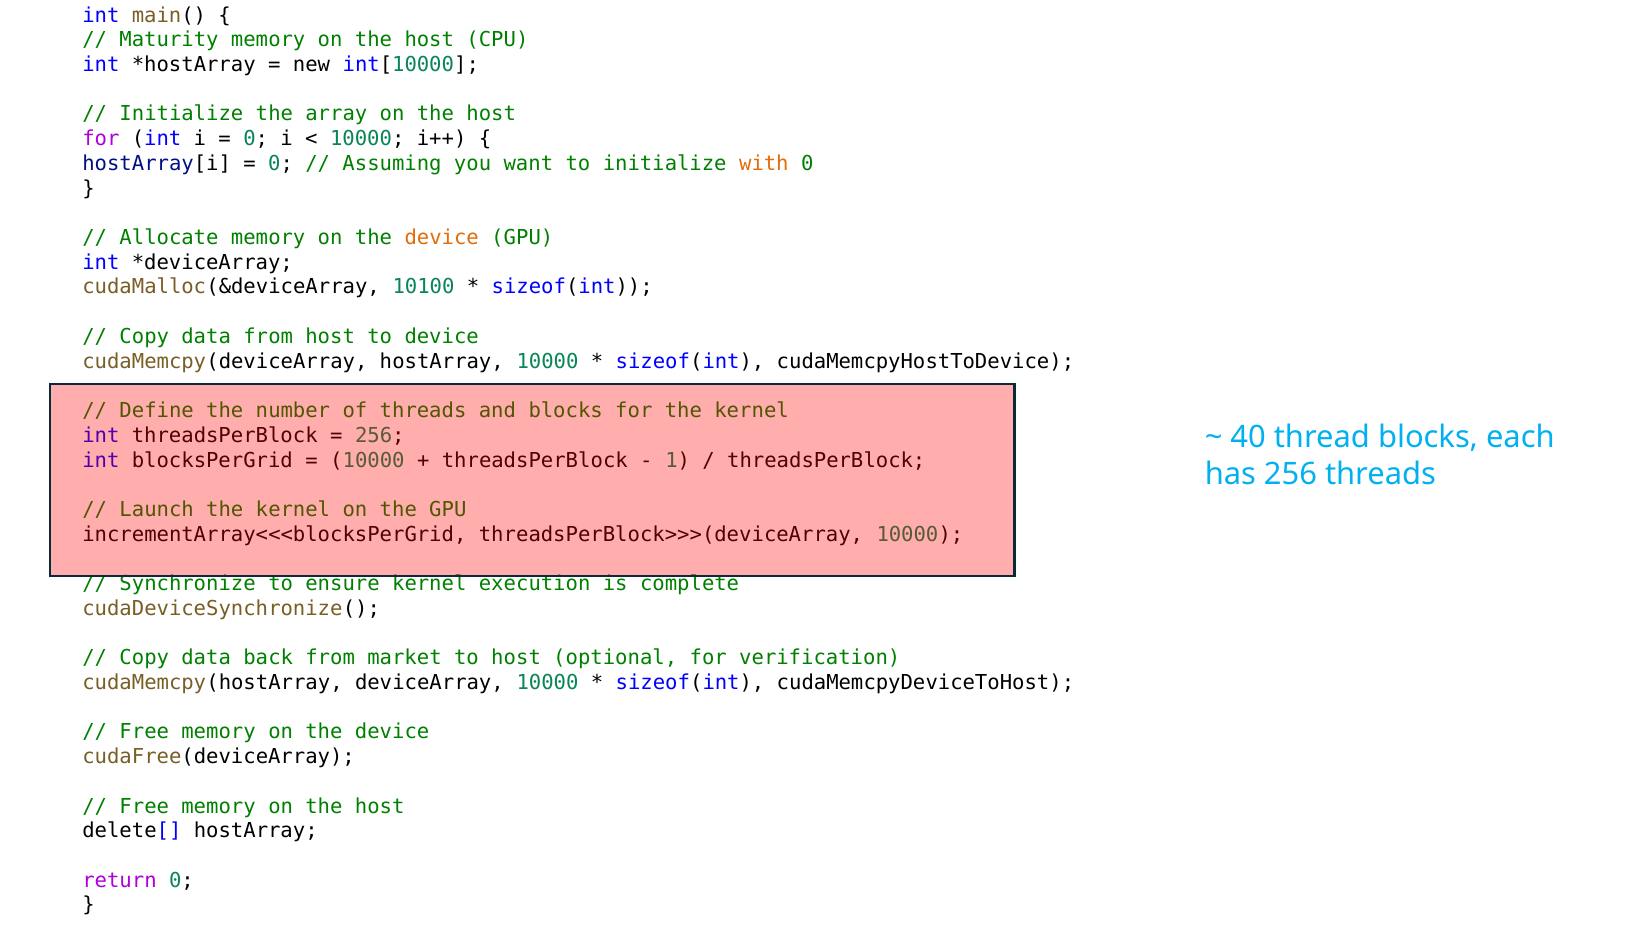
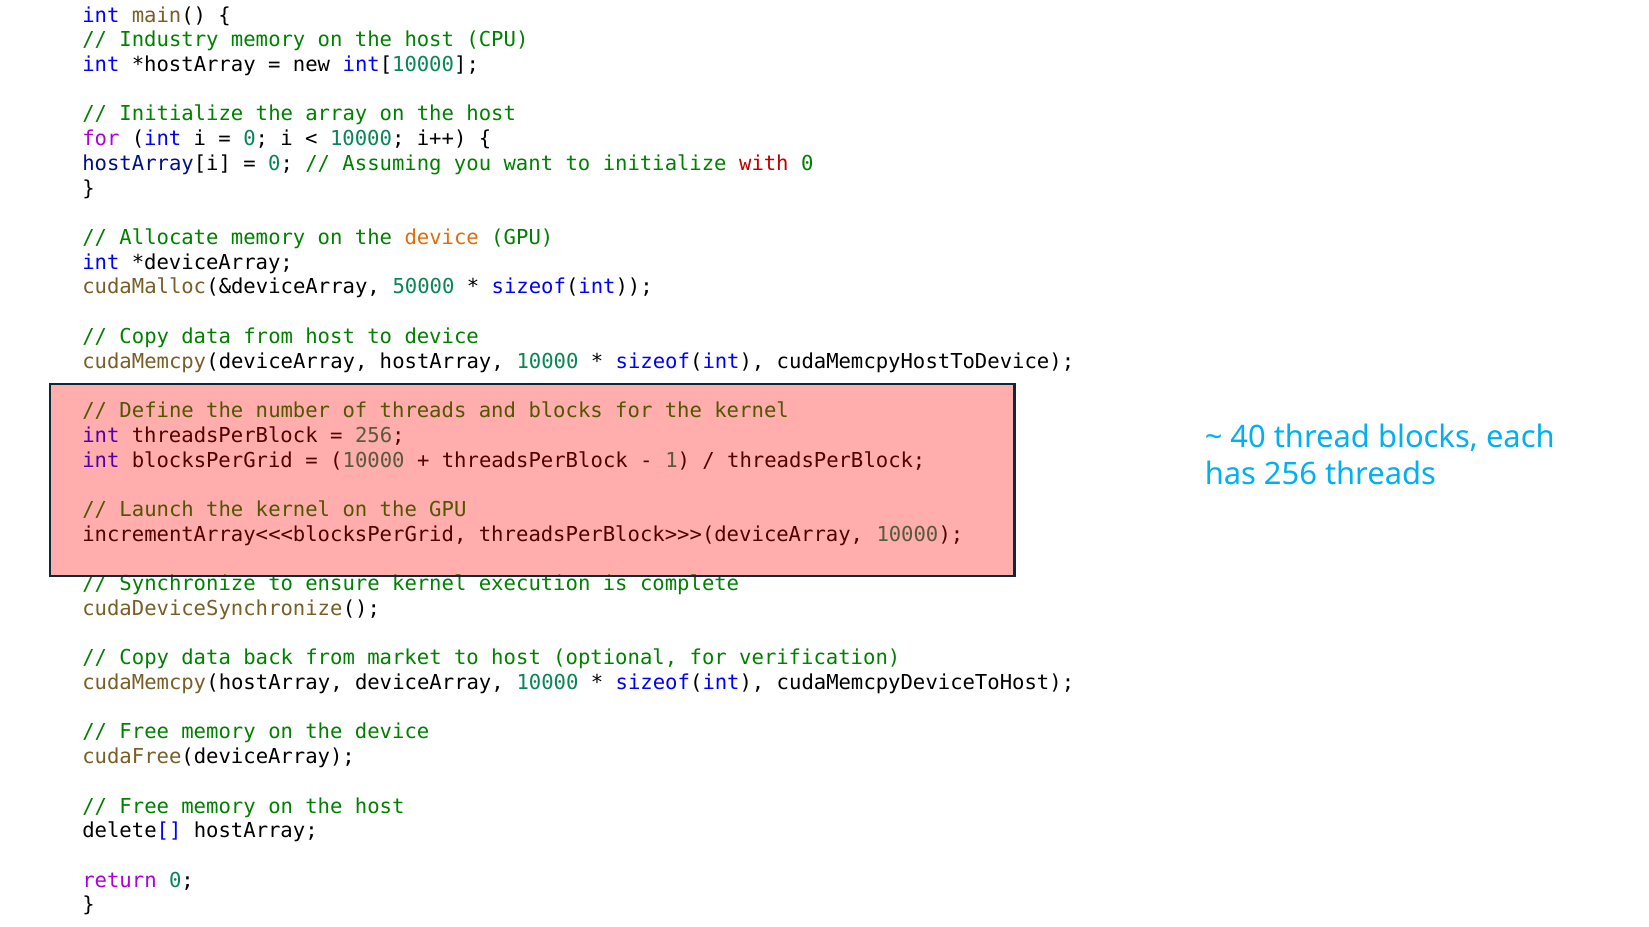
Maturity: Maturity -> Industry
with colour: orange -> red
10100: 10100 -> 50000
